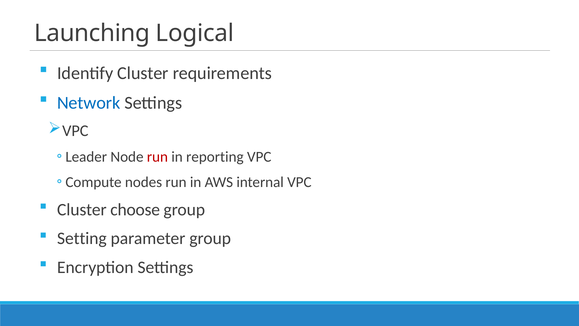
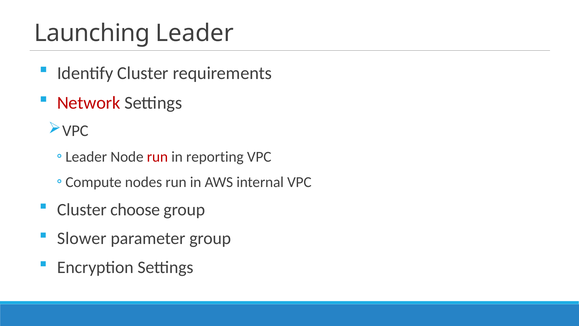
Logical: Logical -> Leader
Network colour: blue -> red
Setting: Setting -> Slower
